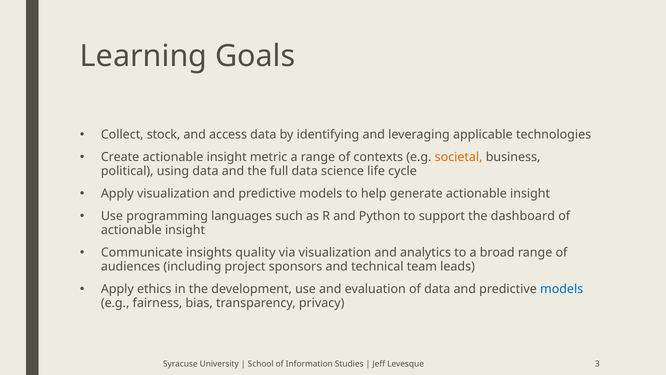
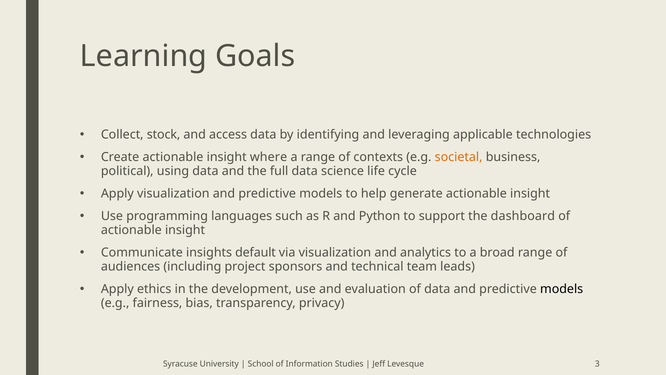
metric: metric -> where
quality: quality -> default
models at (562, 289) colour: blue -> black
